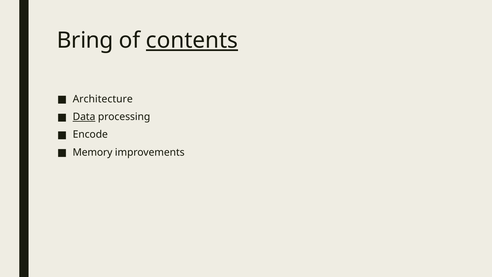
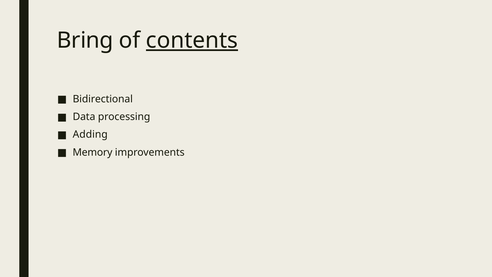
Architecture: Architecture -> Bidirectional
Data underline: present -> none
Encode: Encode -> Adding
